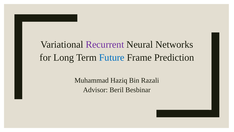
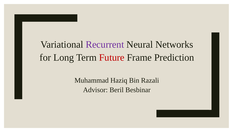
Future colour: blue -> red
